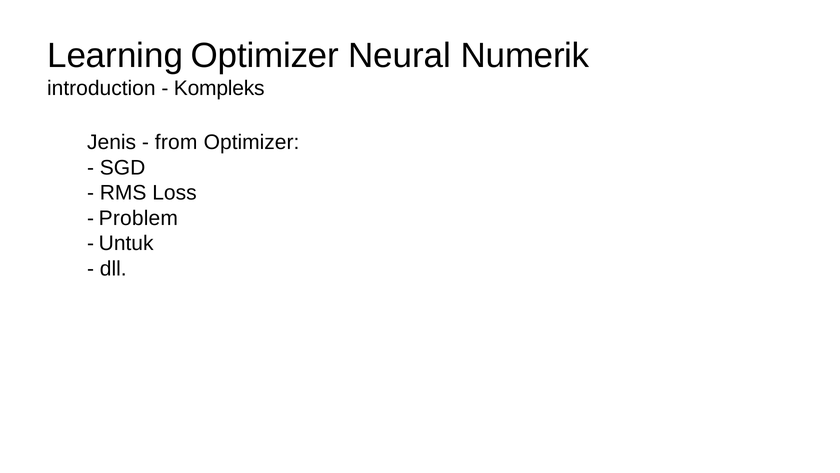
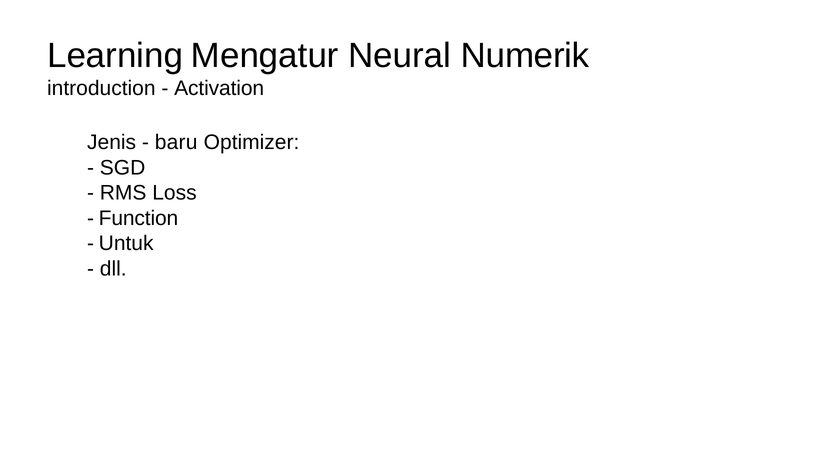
Learning Optimizer: Optimizer -> Mengatur
Kompleks: Kompleks -> Activation
from: from -> baru
Problem: Problem -> Function
